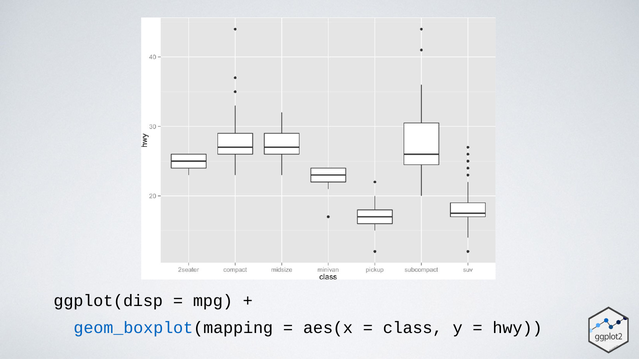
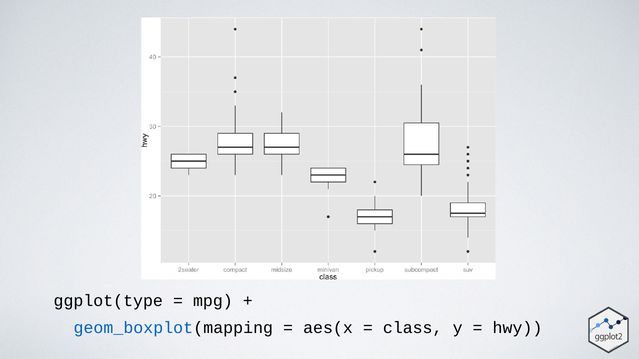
ggplot(disp: ggplot(disp -> ggplot(type
